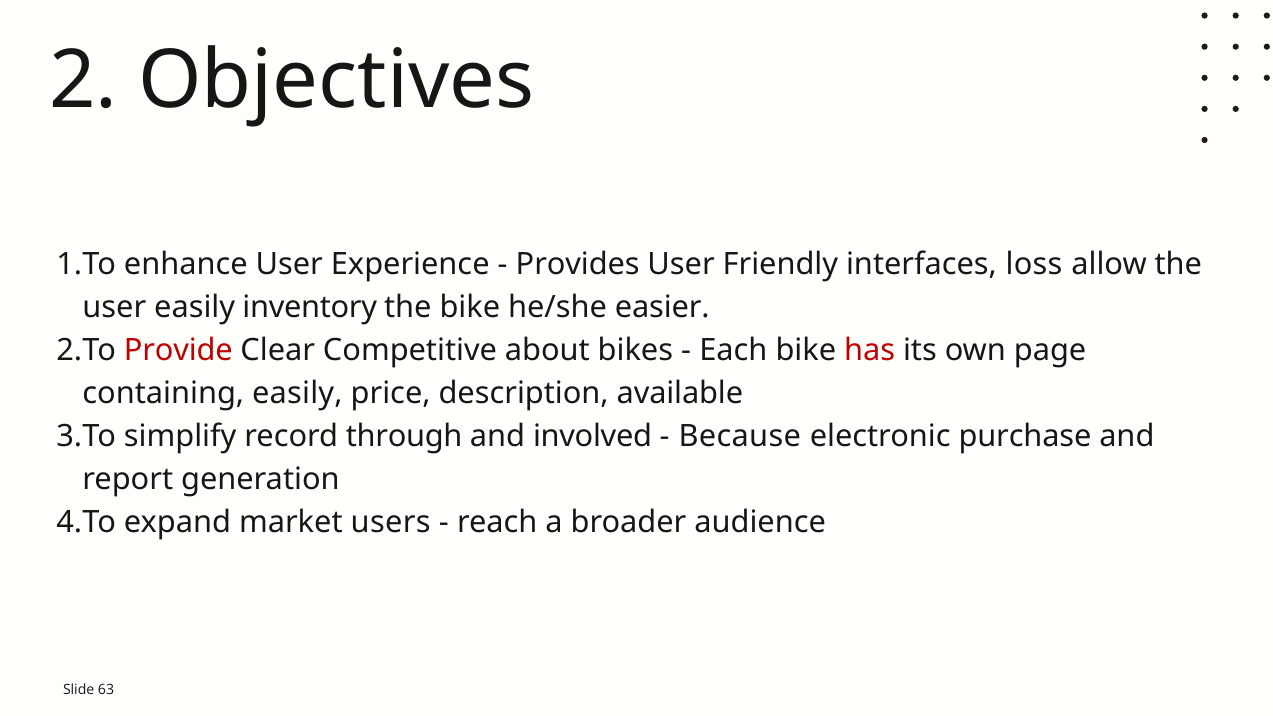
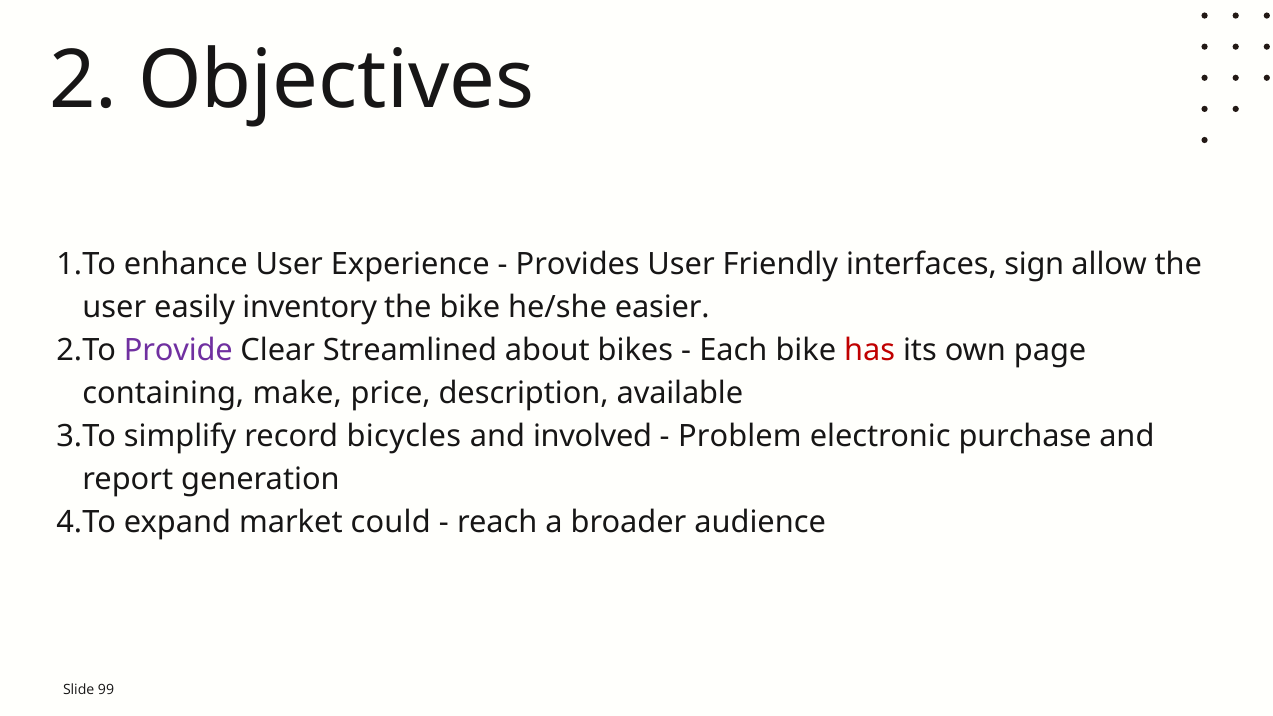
loss: loss -> sign
Provide colour: red -> purple
Competitive: Competitive -> Streamlined
containing easily: easily -> make
through: through -> bicycles
Because: Because -> Problem
users: users -> could
63: 63 -> 99
